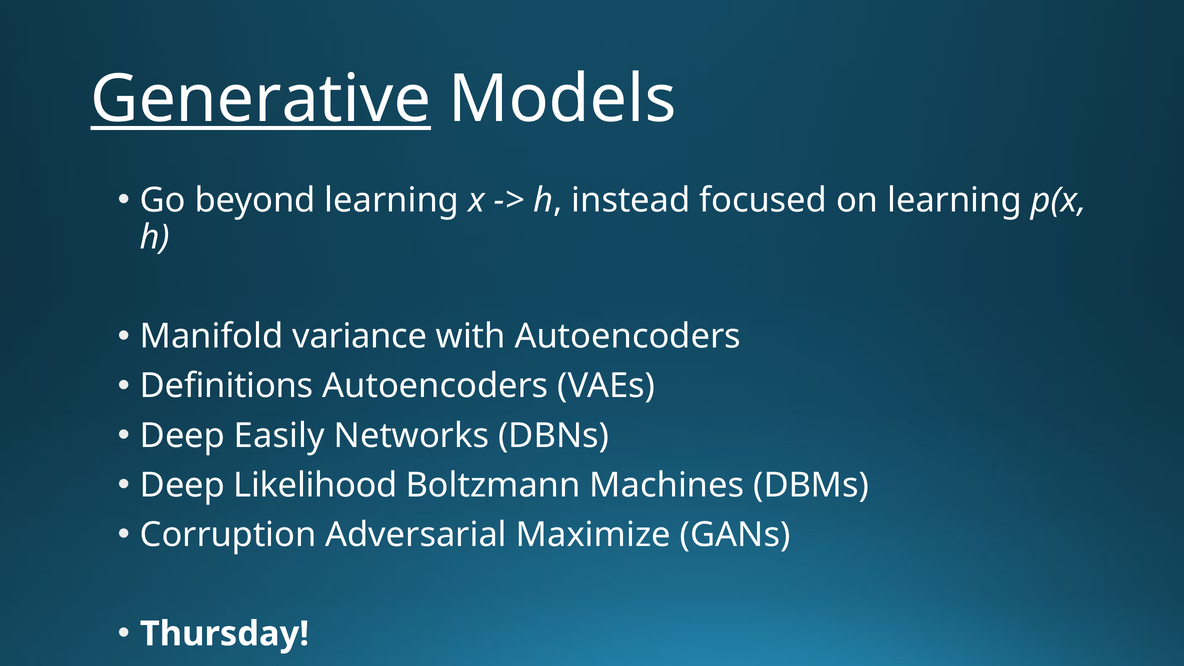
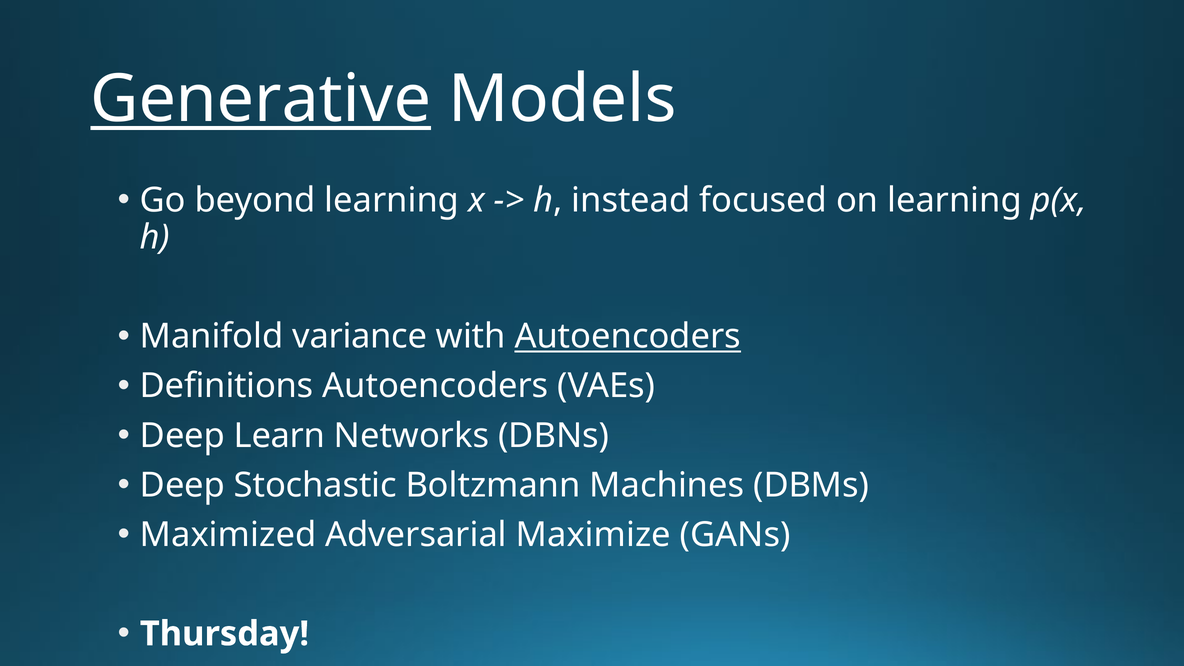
Autoencoders at (628, 336) underline: none -> present
Easily: Easily -> Learn
Likelihood: Likelihood -> Stochastic
Corruption: Corruption -> Maximized
